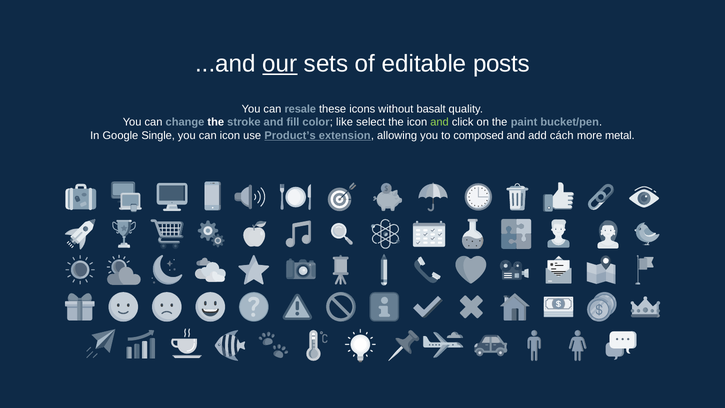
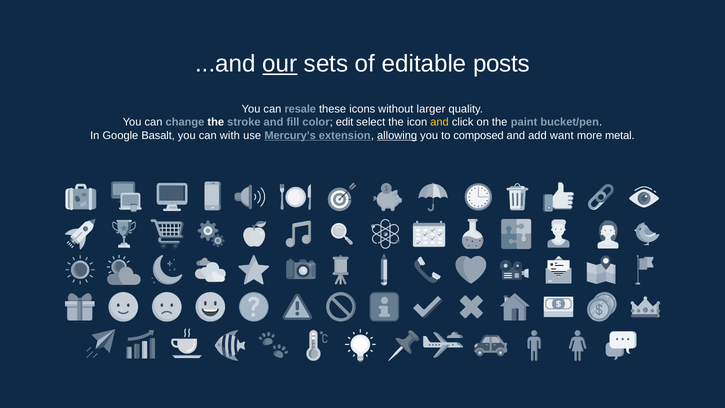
basalt: basalt -> larger
like: like -> edit
and at (440, 122) colour: light green -> yellow
Single: Single -> Basalt
can icon: icon -> with
Product’s: Product’s -> Mercury’s
allowing underline: none -> present
cách: cách -> want
